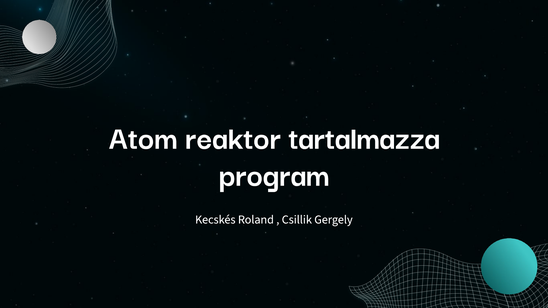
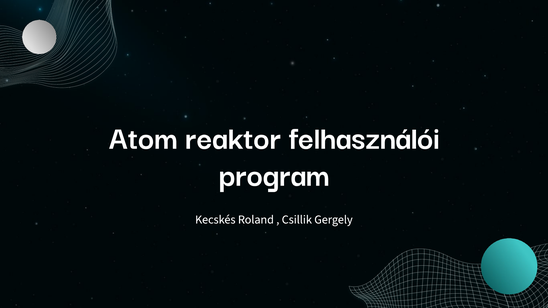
tartalmazza: tartalmazza -> felhasználói
